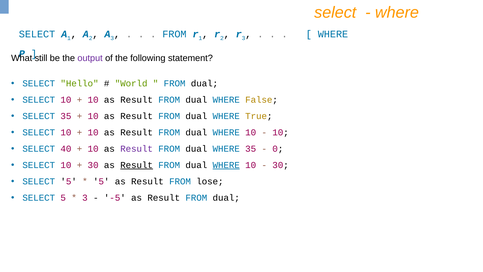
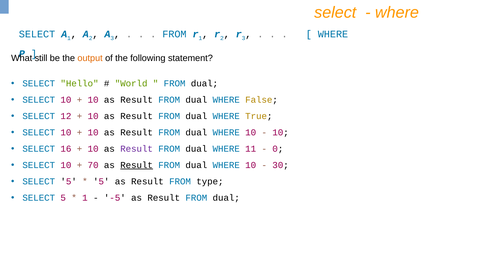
output colour: purple -> orange
SELECT 35: 35 -> 12
40: 40 -> 16
WHERE 35: 35 -> 11
30 at (93, 165): 30 -> 70
WHERE at (226, 165) underline: present -> none
lose: lose -> type
3 at (85, 198): 3 -> 1
